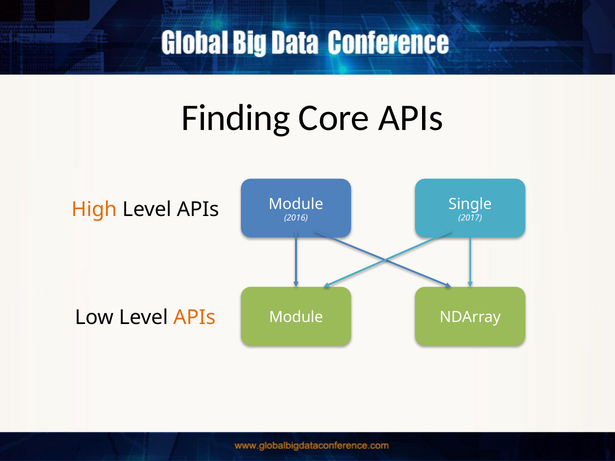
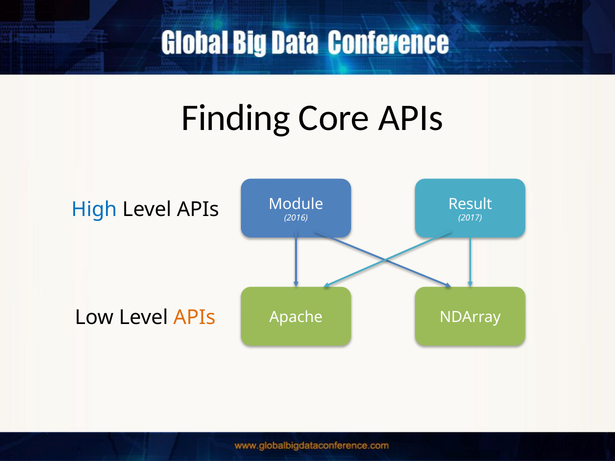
Single: Single -> Result
High colour: orange -> blue
Module at (296, 317): Module -> Apache
